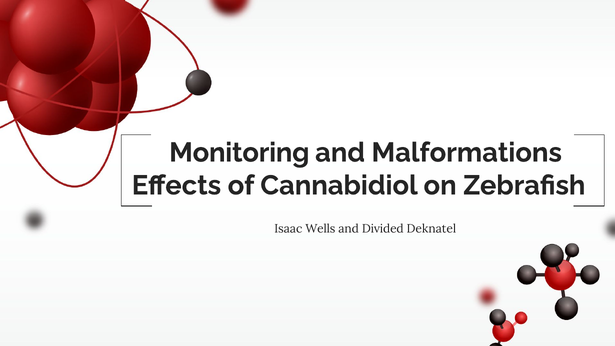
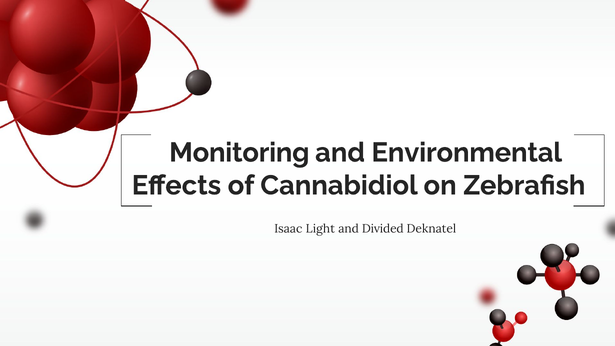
Malformations: Malformations -> Environmental
Wells: Wells -> Light
